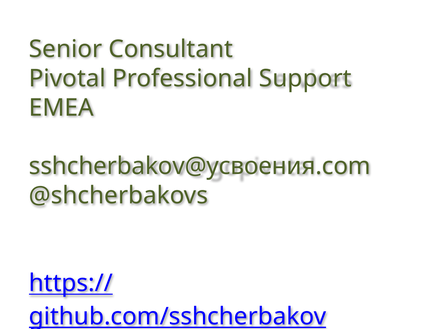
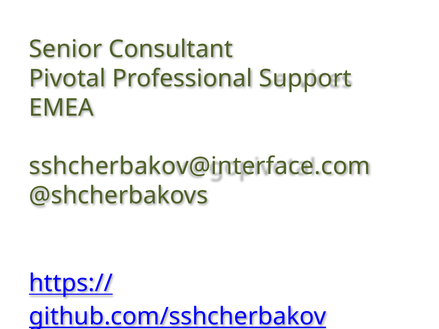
sshcherbakov@усвоения.com: sshcherbakov@усвоения.com -> sshcherbakov@interface.com
